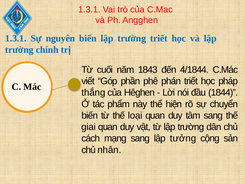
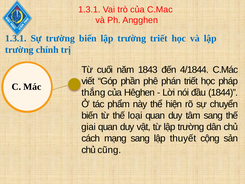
Sự nguyên: nguyên -> trường
tưởng: tưởng -> thuyết
nhân: nhân -> cũng
